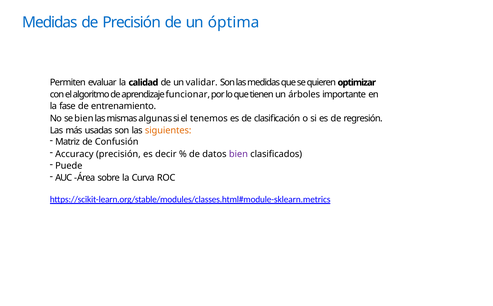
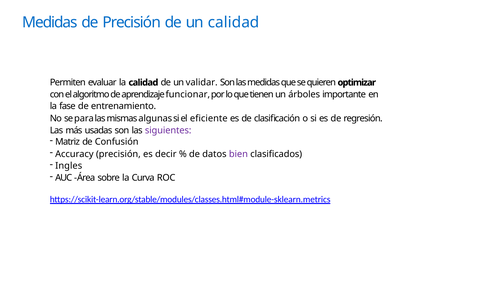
un óptima: óptima -> calidad
se bien: bien -> para
tenemos: tenemos -> eficiente
siguientes colour: orange -> purple
Puede: Puede -> Ingles
